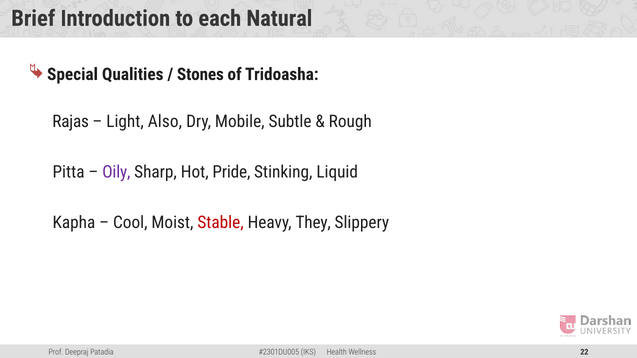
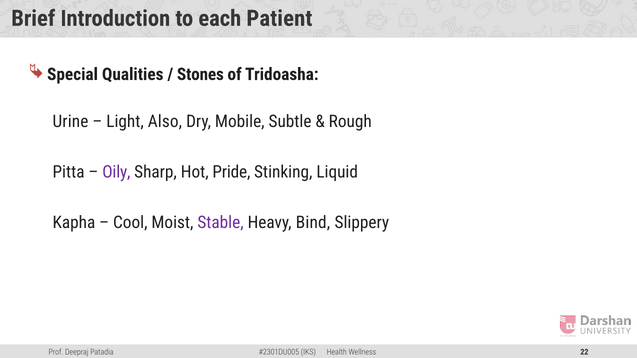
Natural: Natural -> Patient
Rajas: Rajas -> Urine
Stable colour: red -> purple
They: They -> Bind
